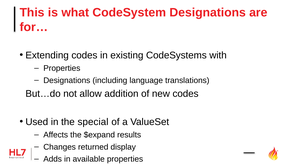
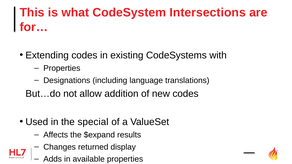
CodeSystem Designations: Designations -> Intersections
